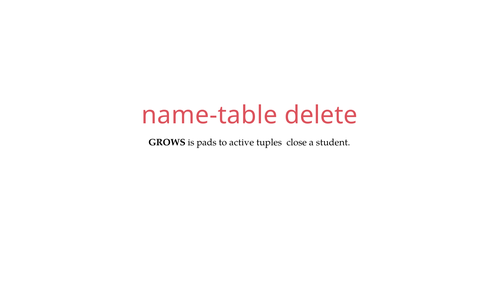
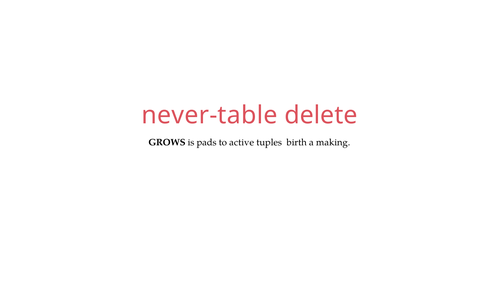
name-table: name-table -> never-table
close: close -> birth
student: student -> making
